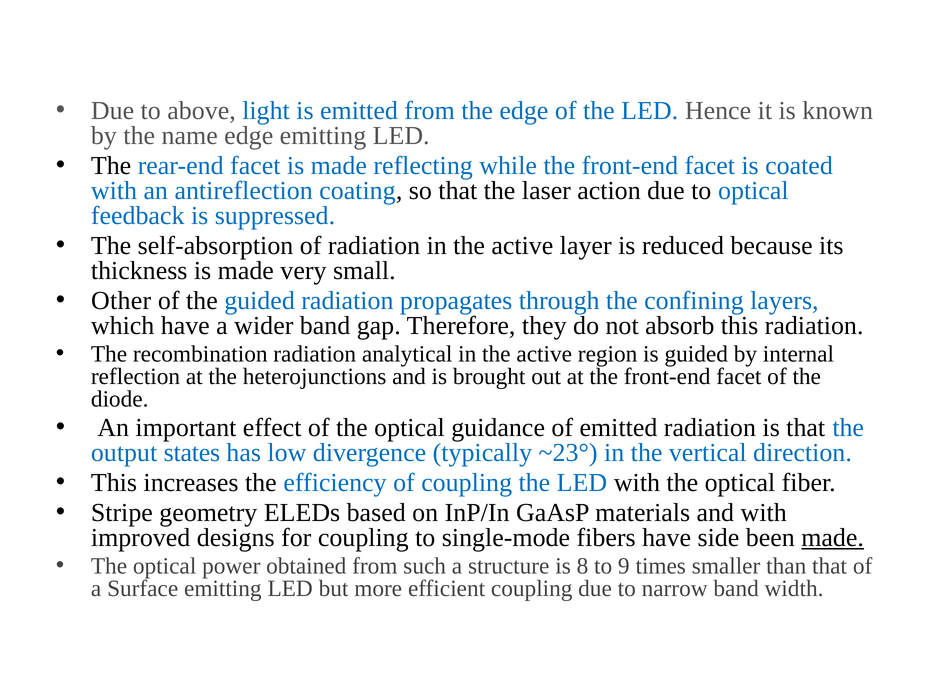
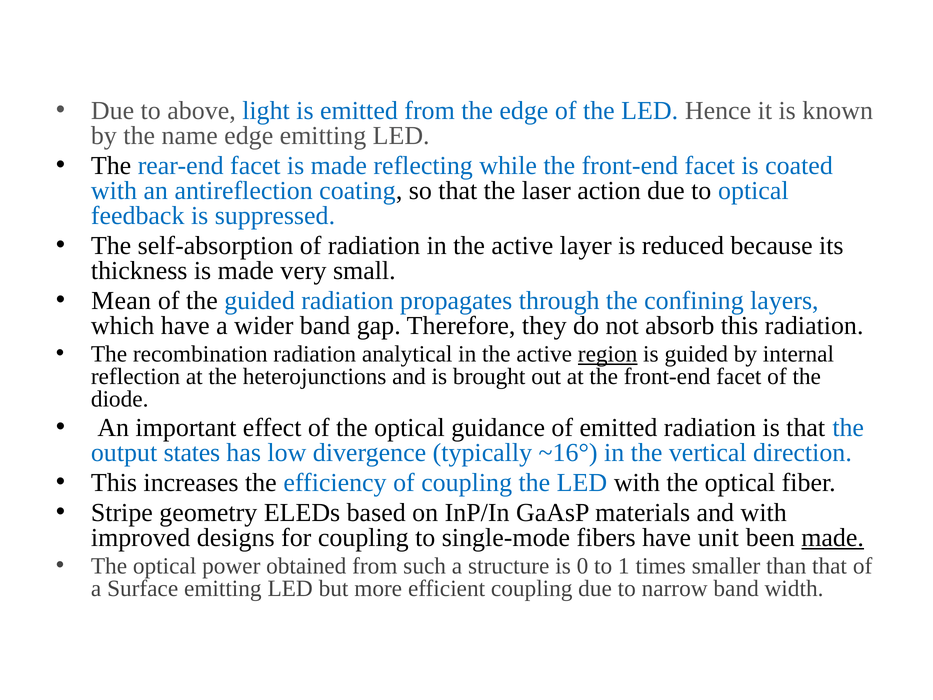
Other: Other -> Mean
region underline: none -> present
~23°: ~23° -> ~16°
side: side -> unit
8: 8 -> 0
9: 9 -> 1
